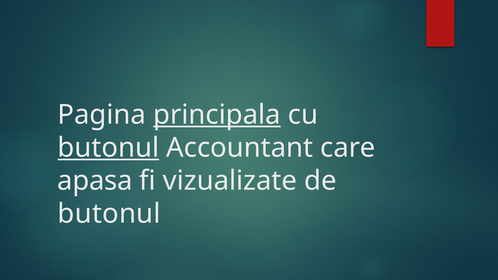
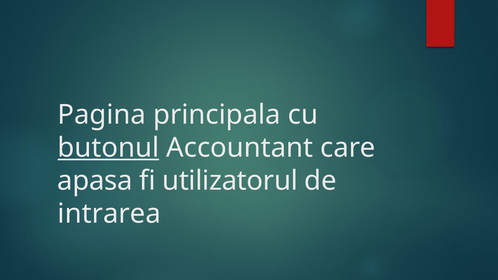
principala underline: present -> none
vizualizate: vizualizate -> utilizatorul
butonul at (109, 214): butonul -> intrarea
